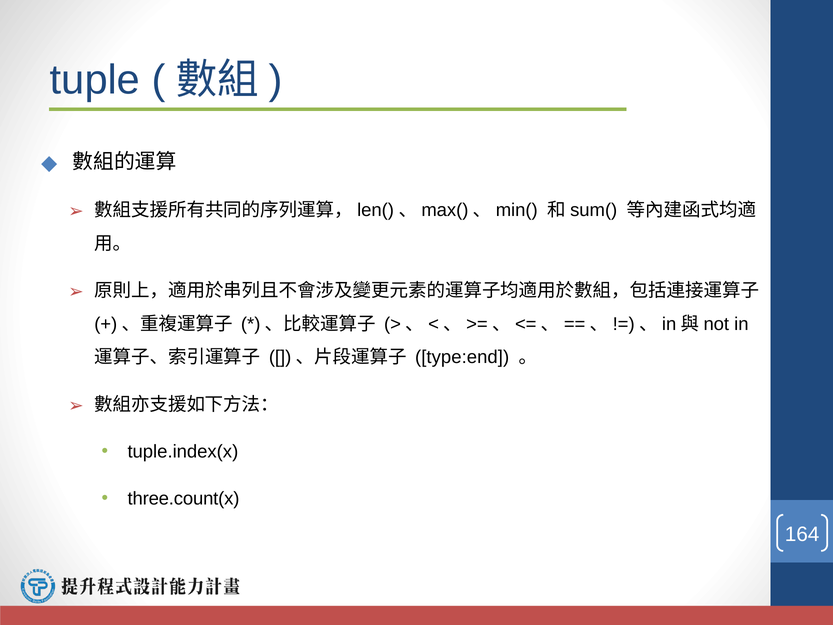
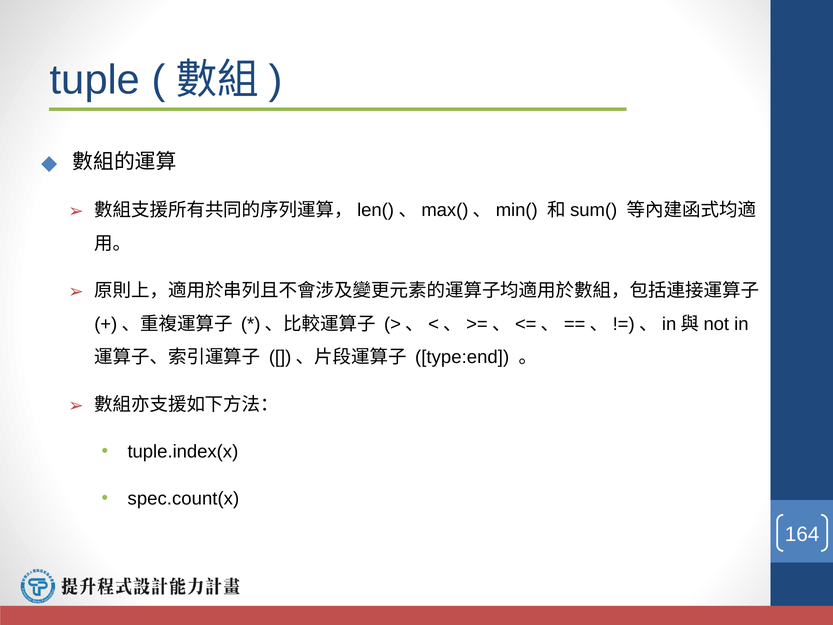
three.count(x: three.count(x -> spec.count(x
